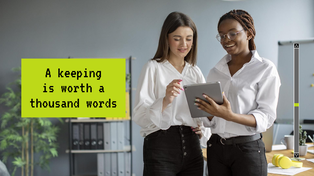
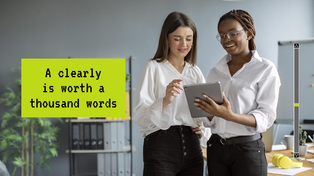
keeping: keeping -> clearly
